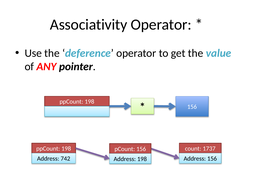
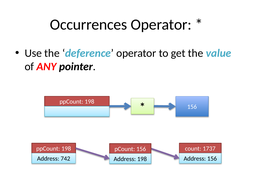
Associativity: Associativity -> Occurrences
